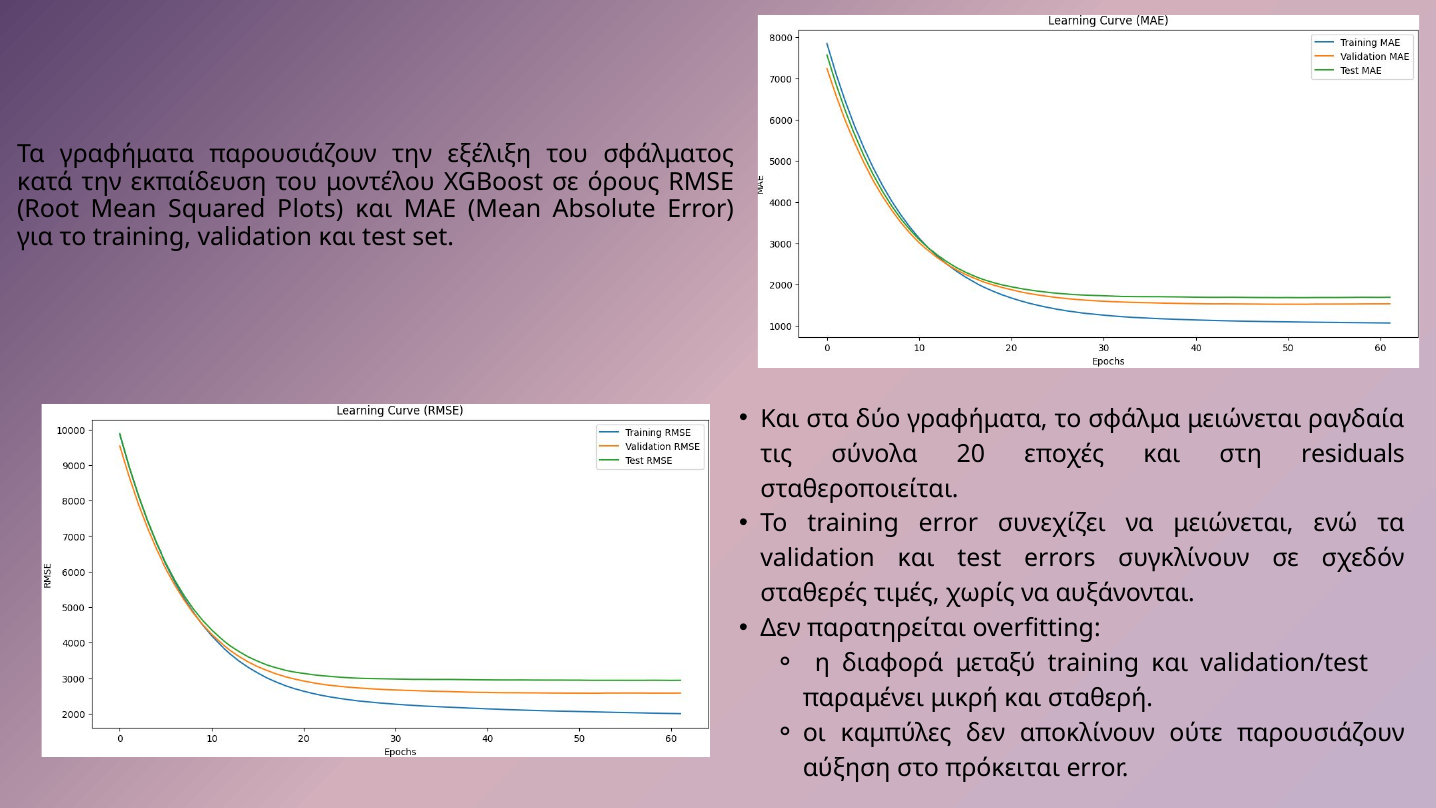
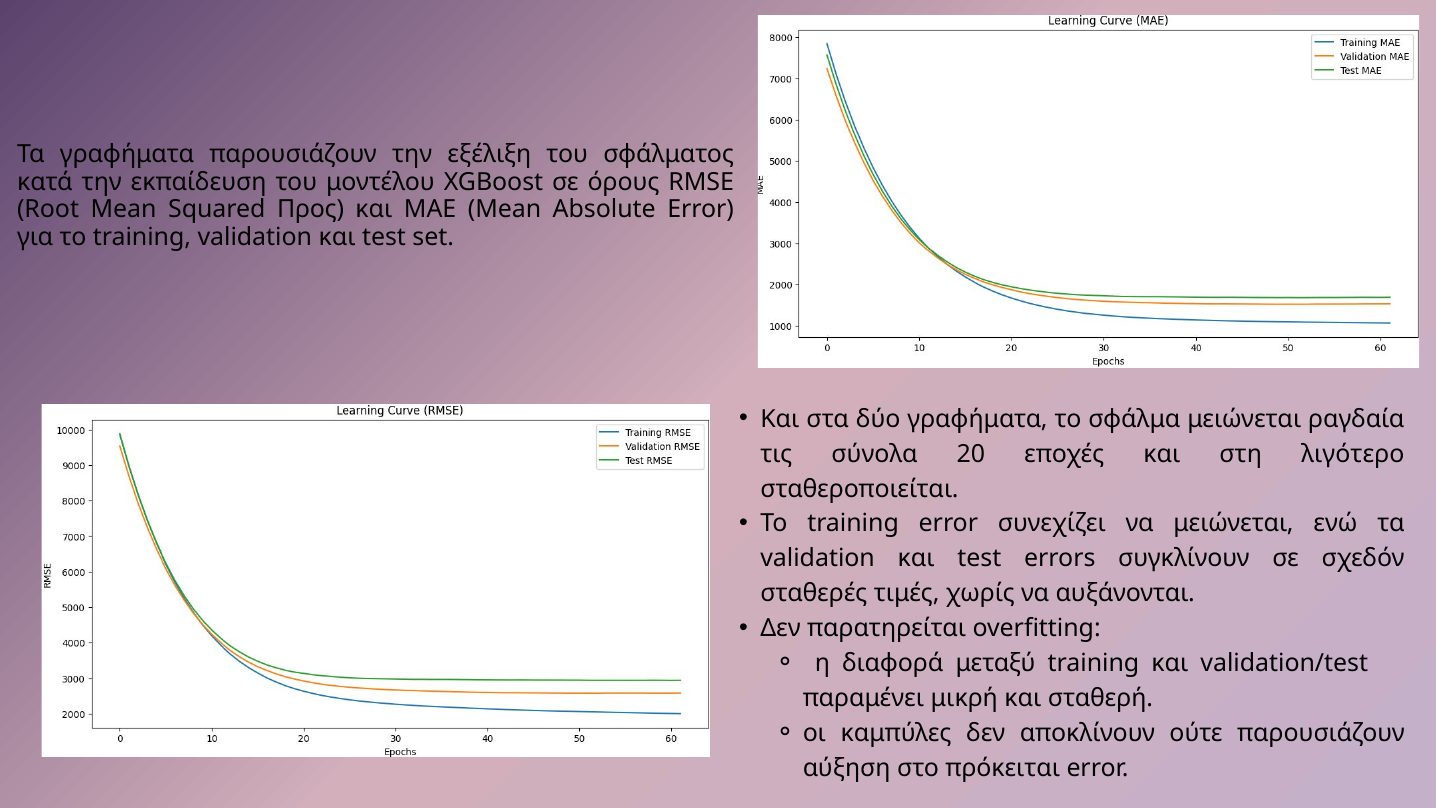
Plots: Plots -> Προς
residuals: residuals -> λιγότερο
